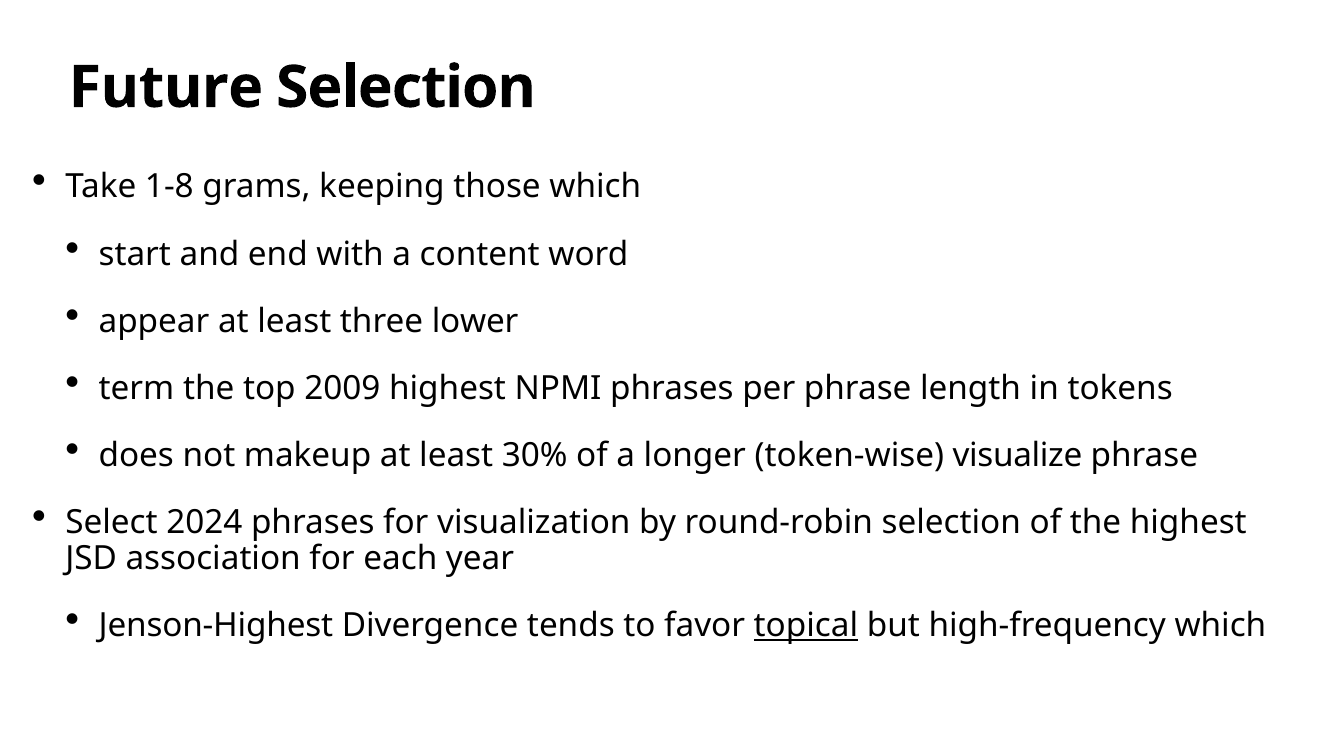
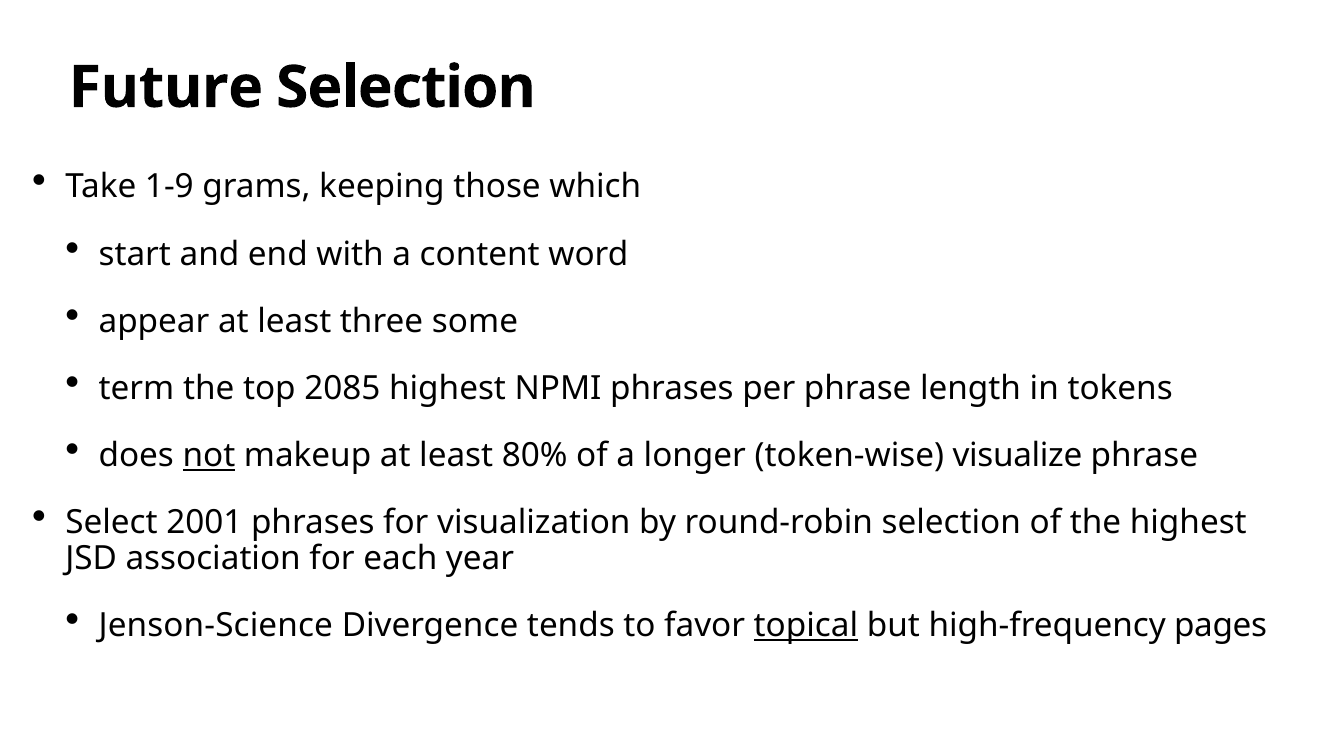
1-8: 1-8 -> 1-9
lower: lower -> some
2009: 2009 -> 2085
not underline: none -> present
30%: 30% -> 80%
2024: 2024 -> 2001
Jenson-Highest: Jenson-Highest -> Jenson-Science
high-frequency which: which -> pages
